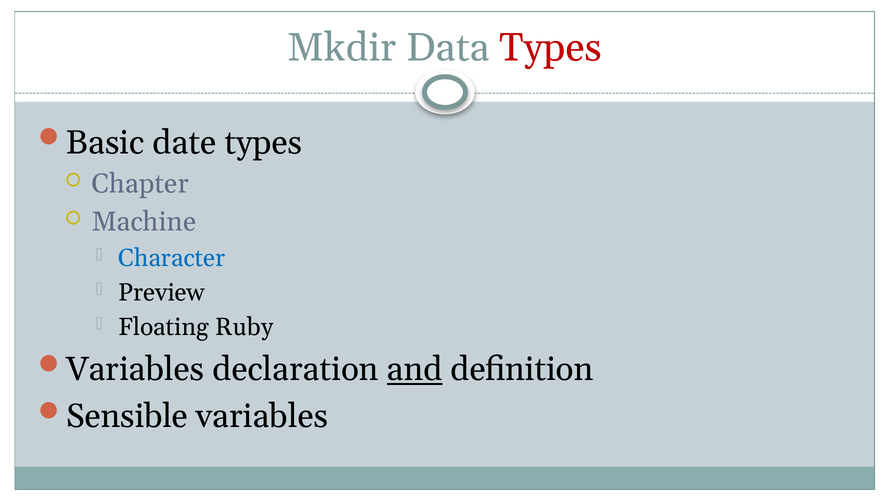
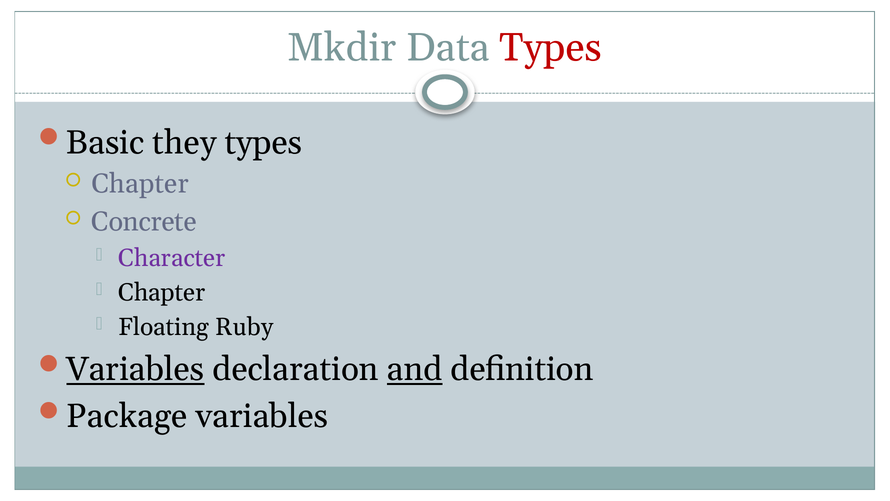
date: date -> they
Machine: Machine -> Concrete
Character colour: blue -> purple
Preview at (162, 292): Preview -> Chapter
Variables at (135, 369) underline: none -> present
Sensible: Sensible -> Package
